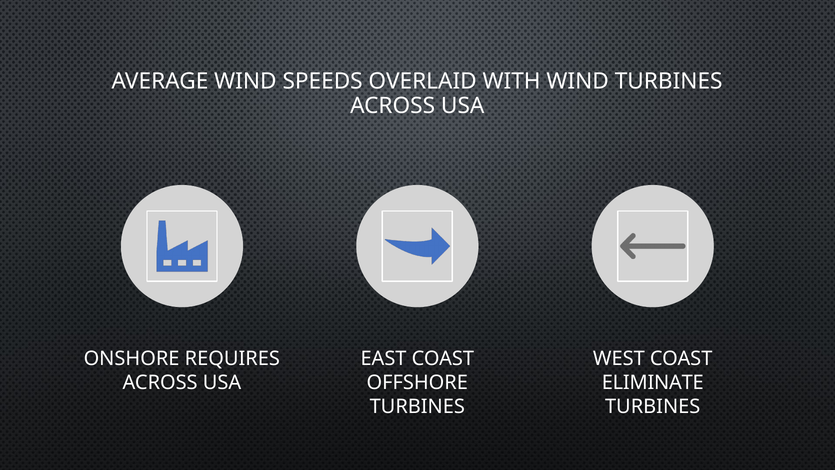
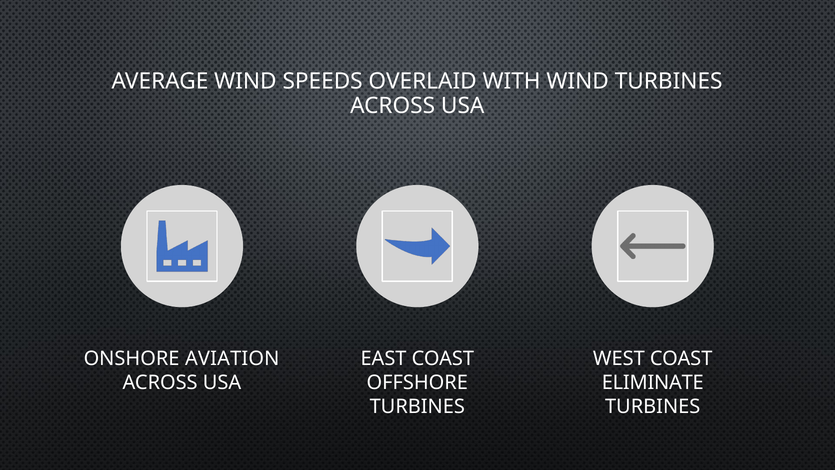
REQUIRES: REQUIRES -> AVIATION
